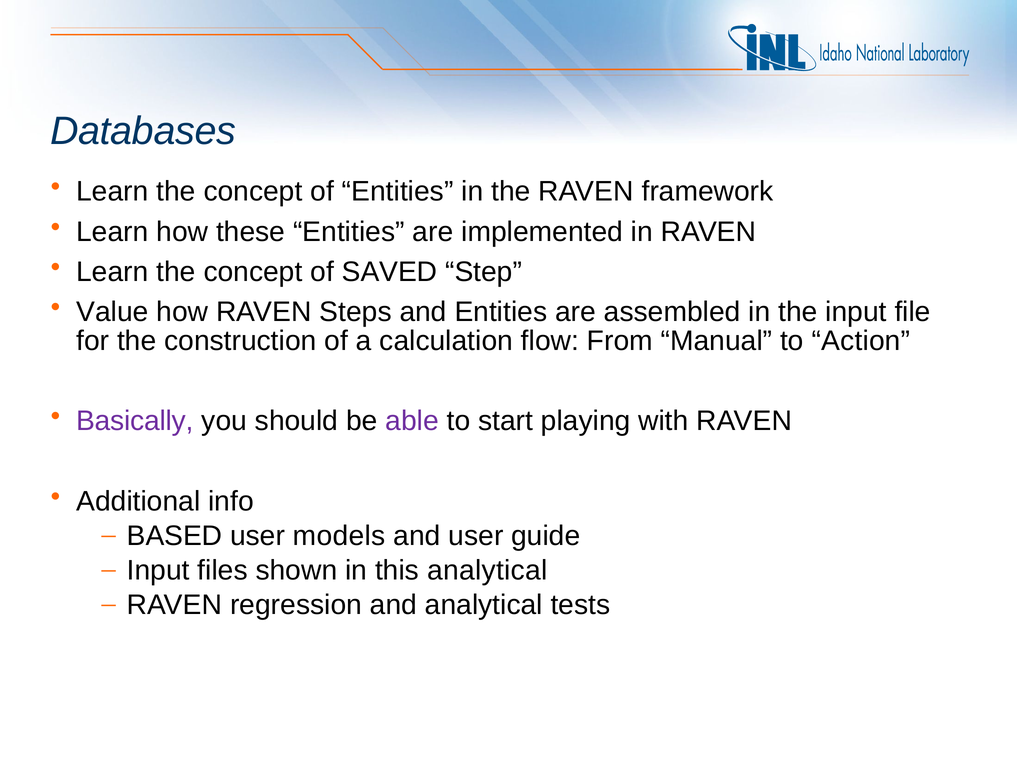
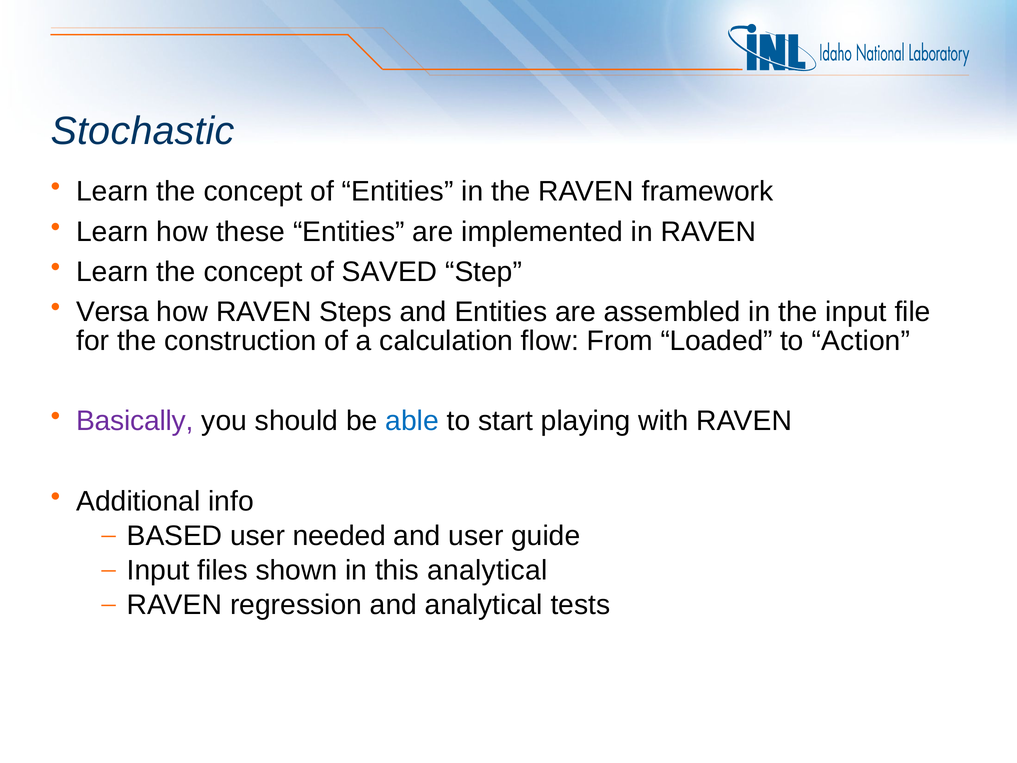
Databases: Databases -> Stochastic
Value: Value -> Versa
Manual: Manual -> Loaded
able colour: purple -> blue
models: models -> needed
